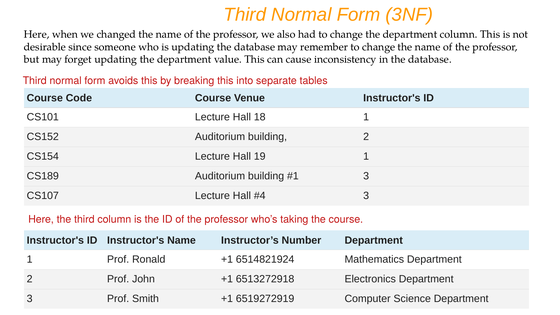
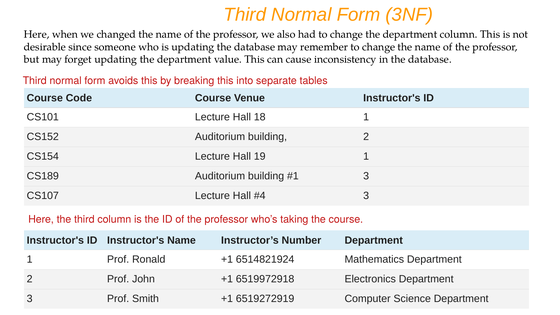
6513272918: 6513272918 -> 6519972918
